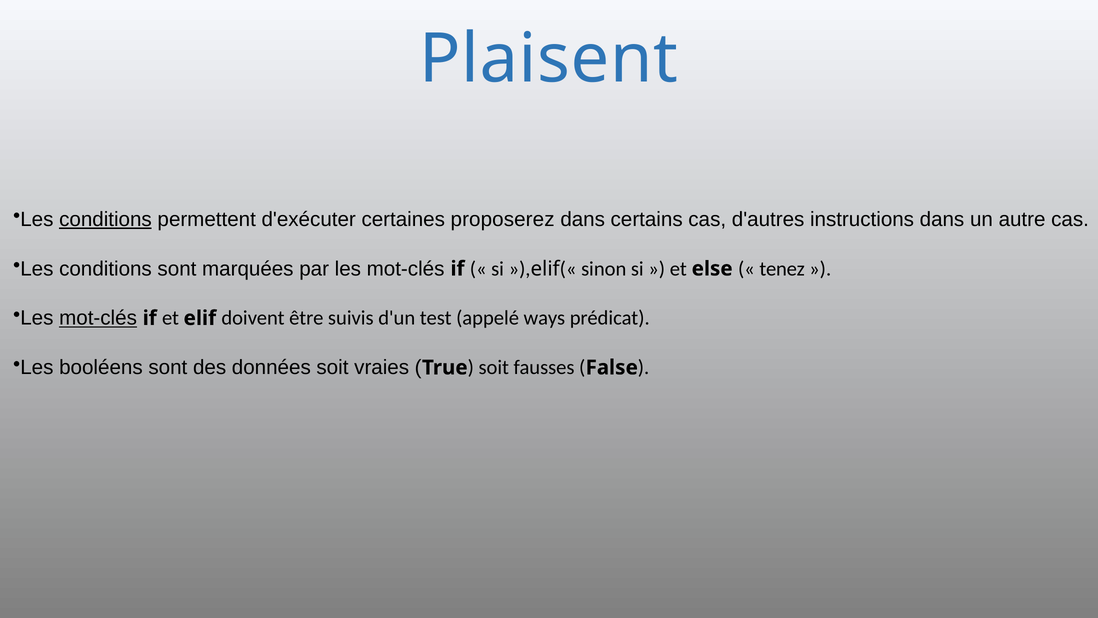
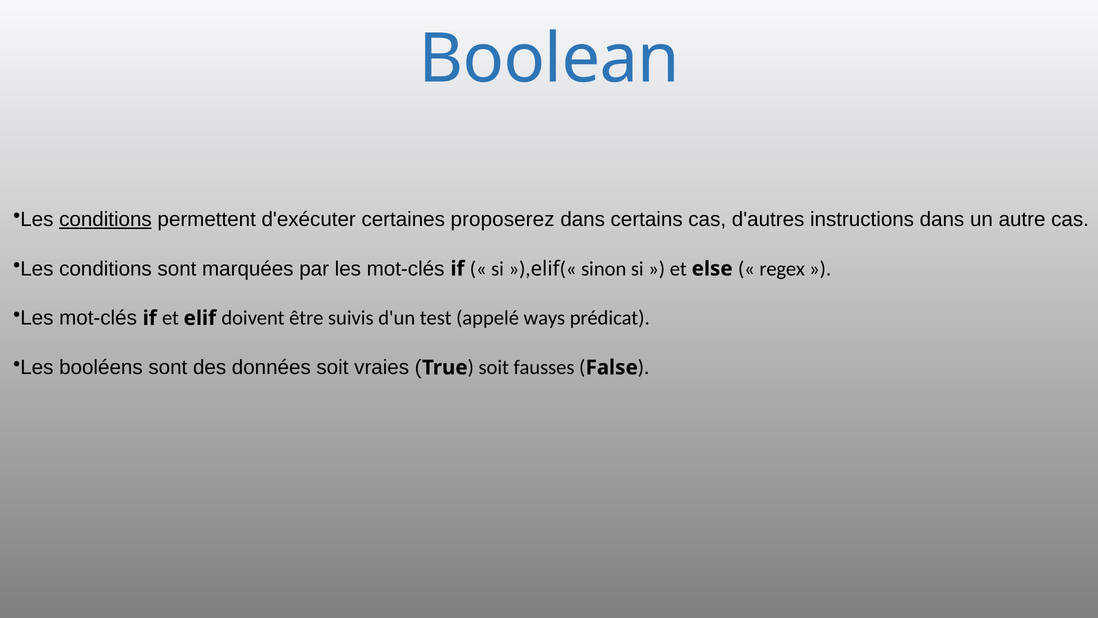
Plaisent: Plaisent -> Boolean
tenez: tenez -> regex
mot-clés at (98, 318) underline: present -> none
